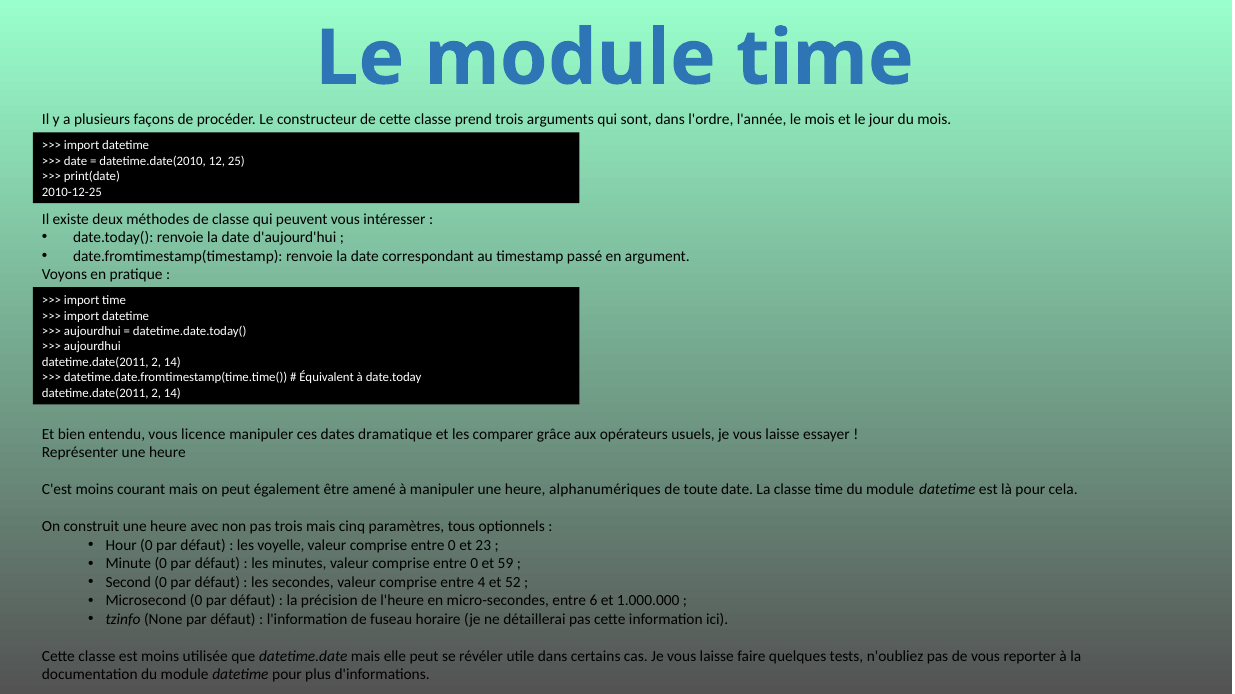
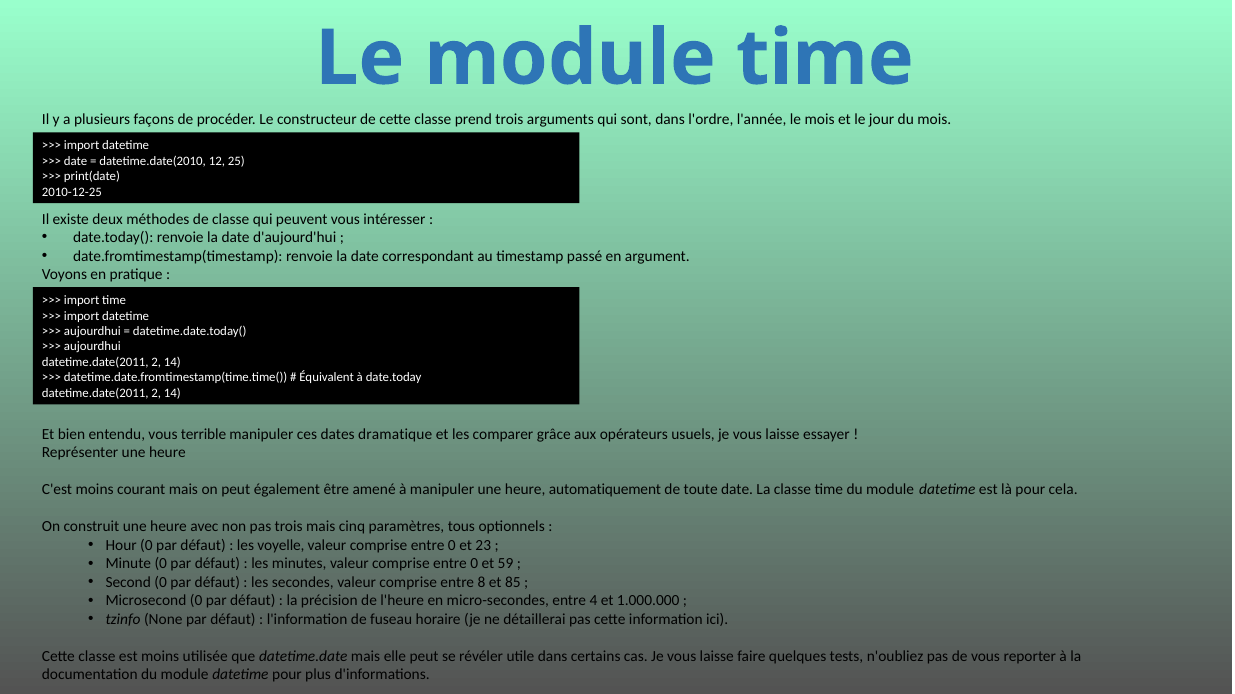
licence: licence -> terrible
alphanumériques: alphanumériques -> automatiquement
4: 4 -> 8
52: 52 -> 85
6: 6 -> 4
